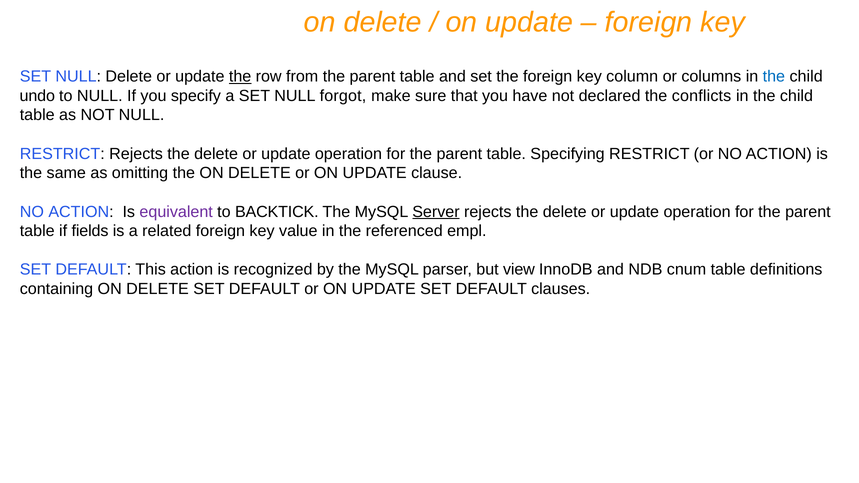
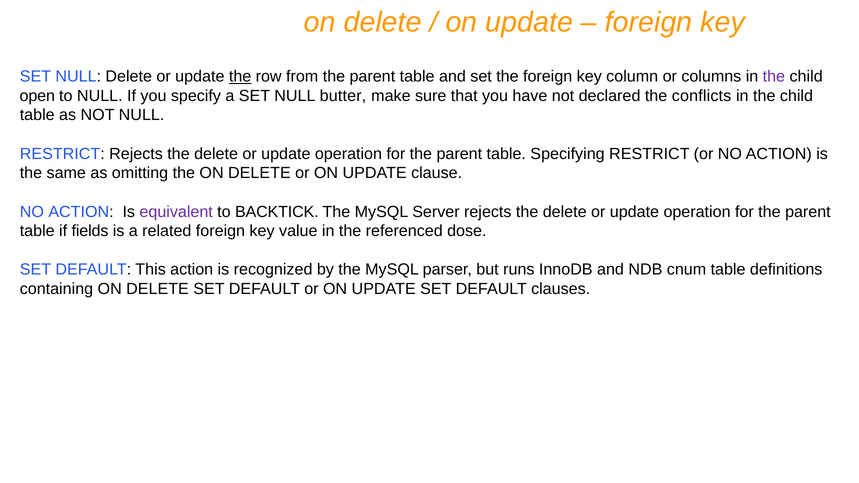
the at (774, 76) colour: blue -> purple
undo: undo -> open
forgot: forgot -> butter
Server underline: present -> none
empl: empl -> dose
view: view -> runs
